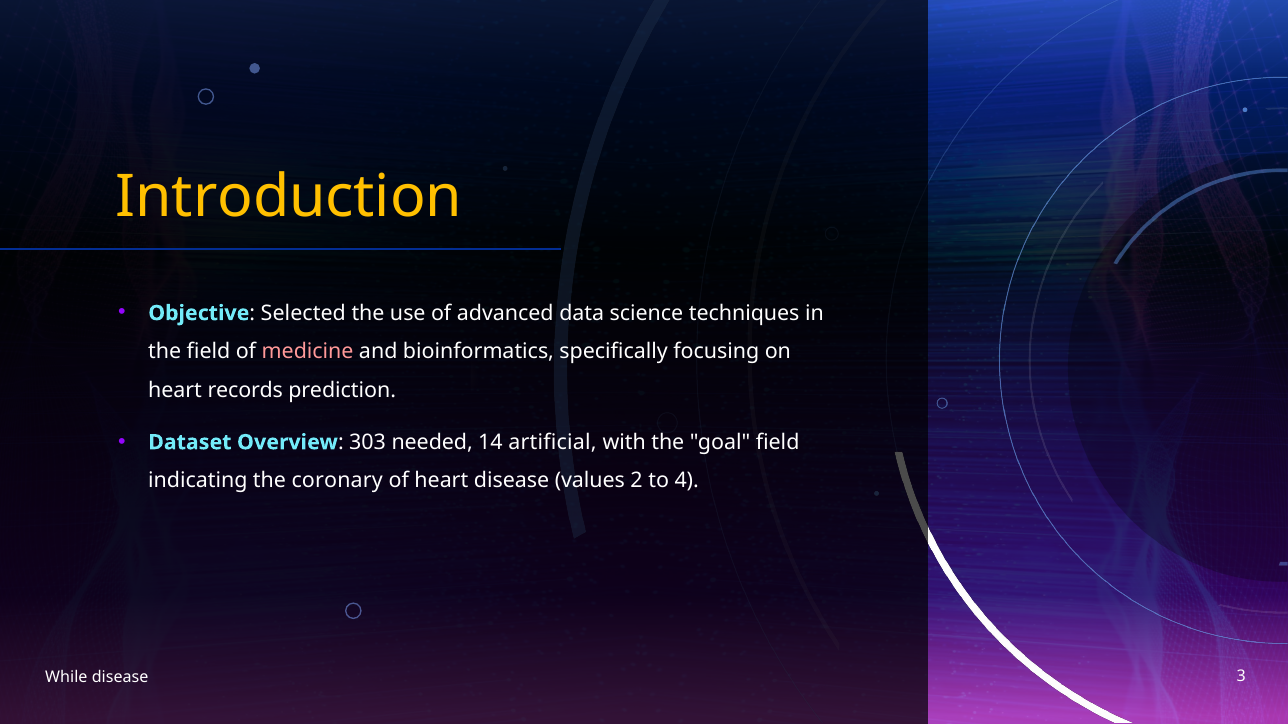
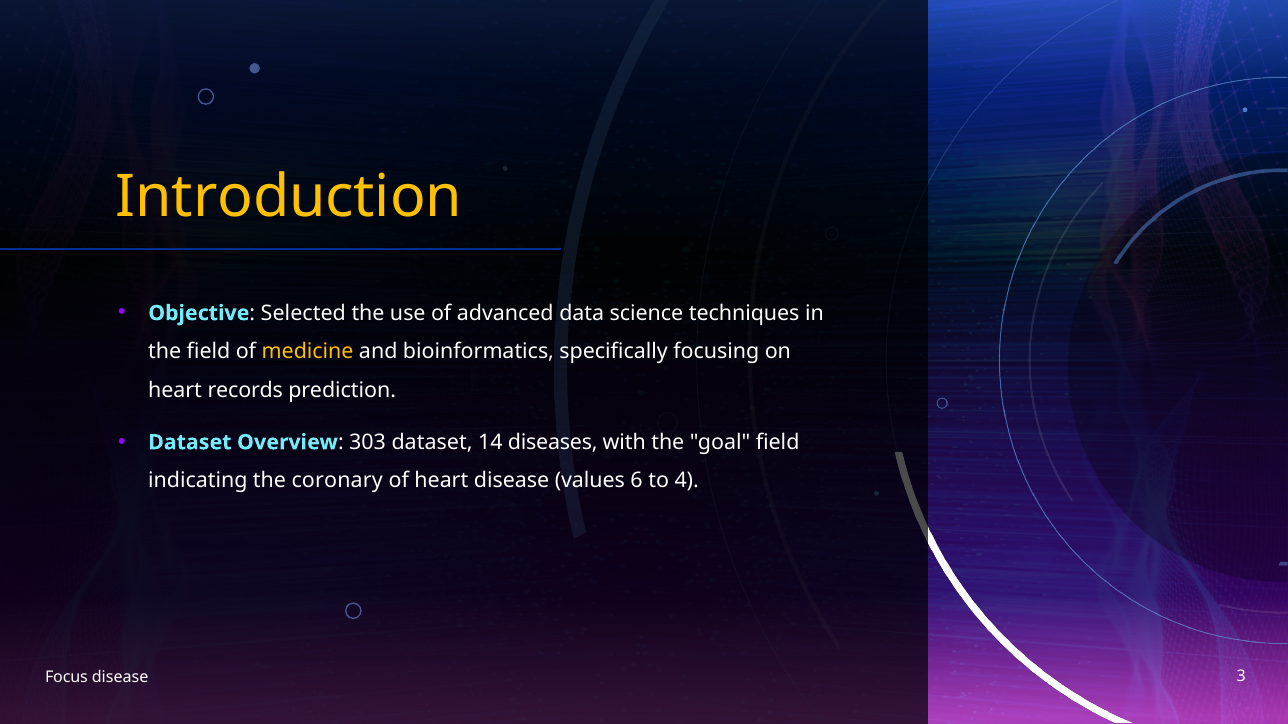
medicine colour: pink -> yellow
303 needed: needed -> dataset
artificial: artificial -> diseases
2: 2 -> 6
While: While -> Focus
